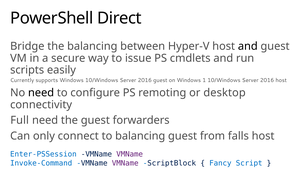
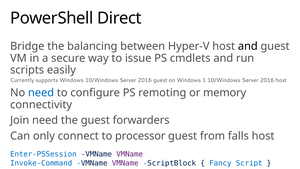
need at (41, 93) colour: black -> blue
desktop: desktop -> memory
Full: Full -> Join
to balancing: balancing -> processor
